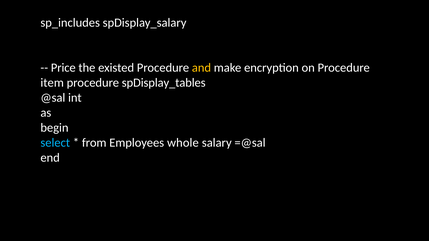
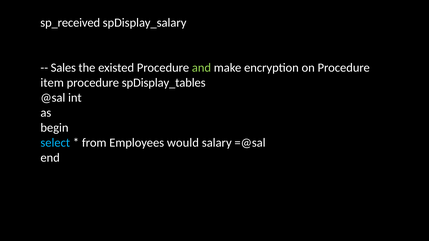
sp_includes: sp_includes -> sp_received
Price: Price -> Sales
and colour: yellow -> light green
whole: whole -> would
